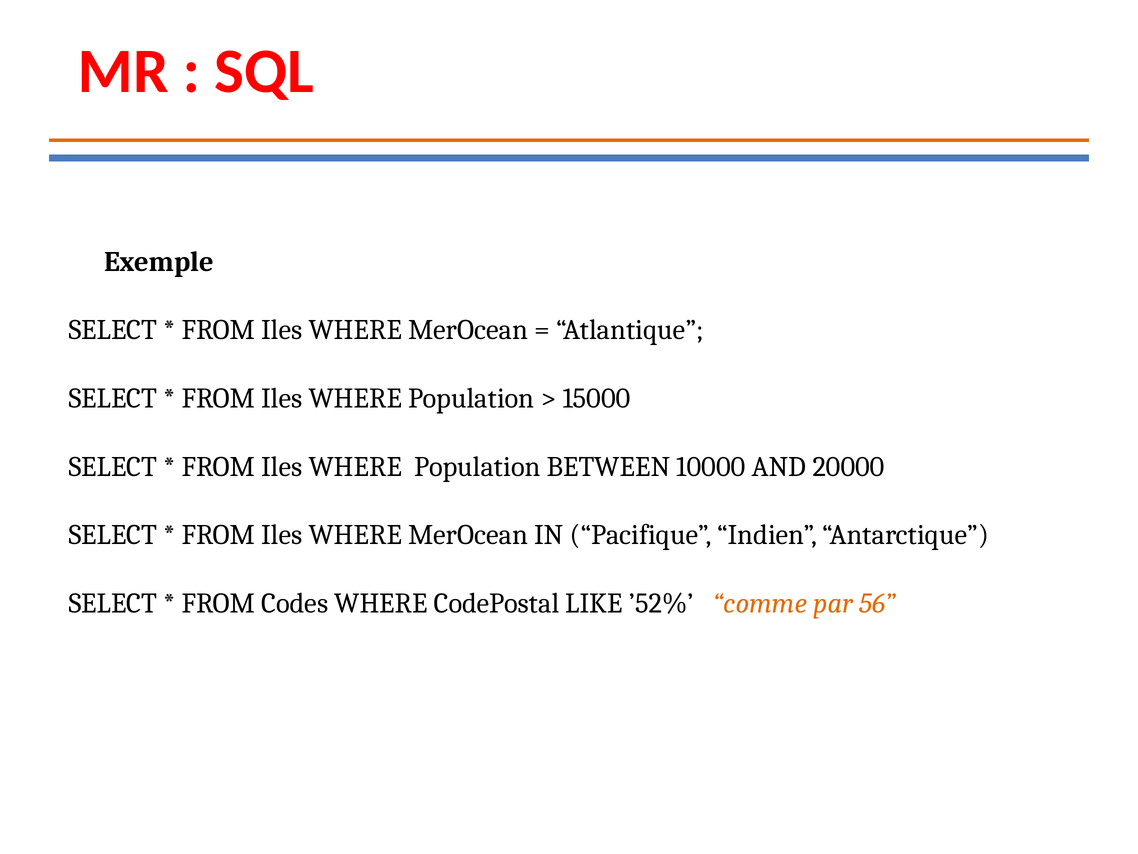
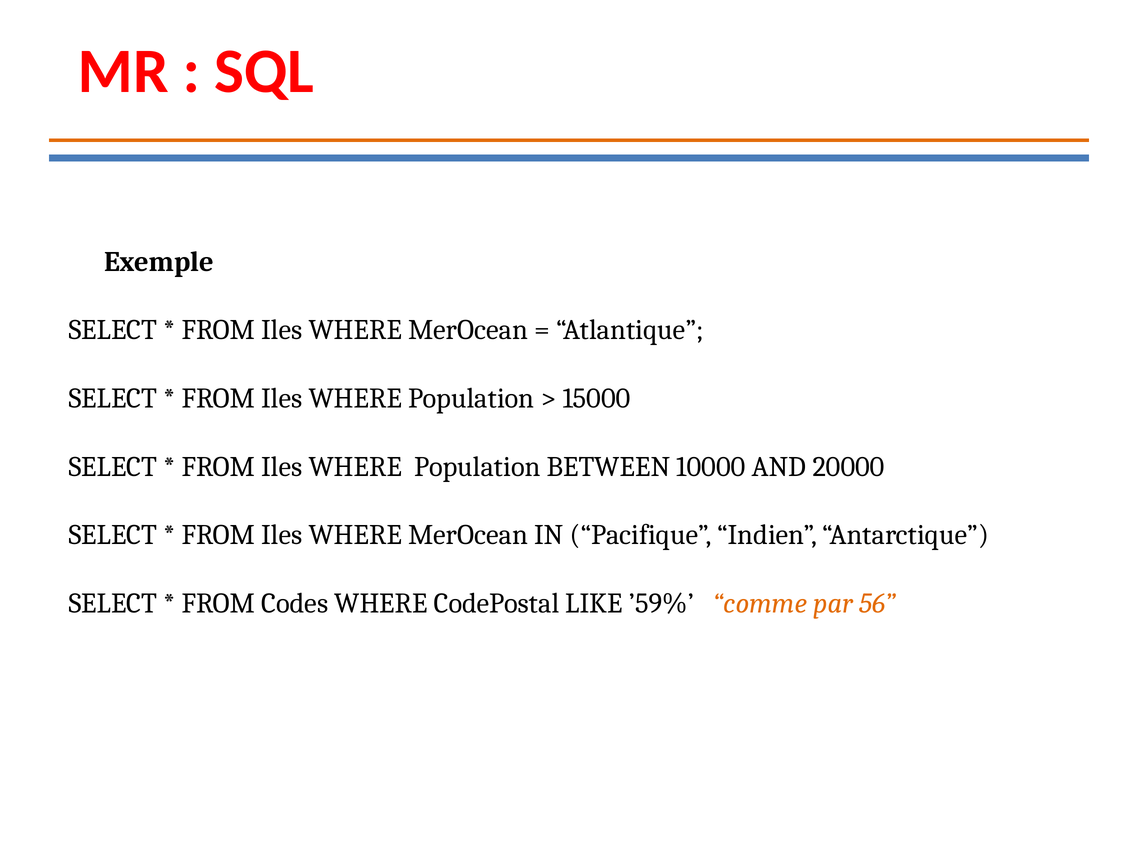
’52%: ’52% -> ’59%
